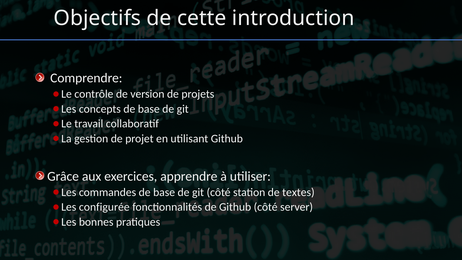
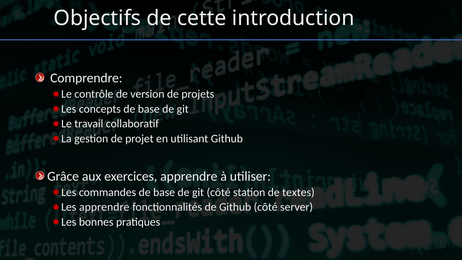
configurée at (104, 207): configurée -> apprendre
